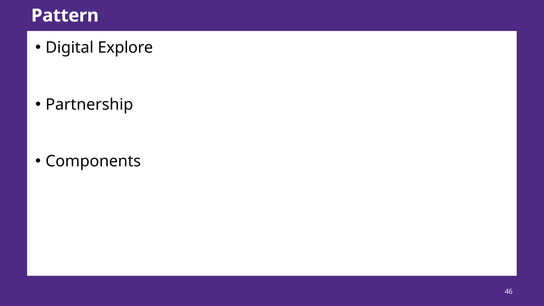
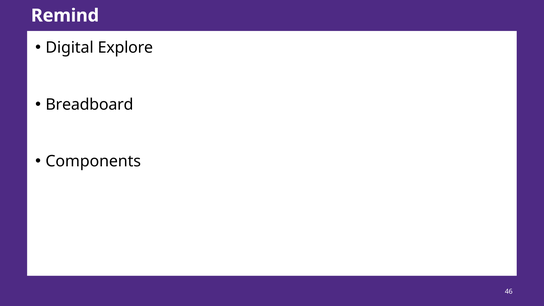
Pattern: Pattern -> Remind
Partnership: Partnership -> Breadboard
